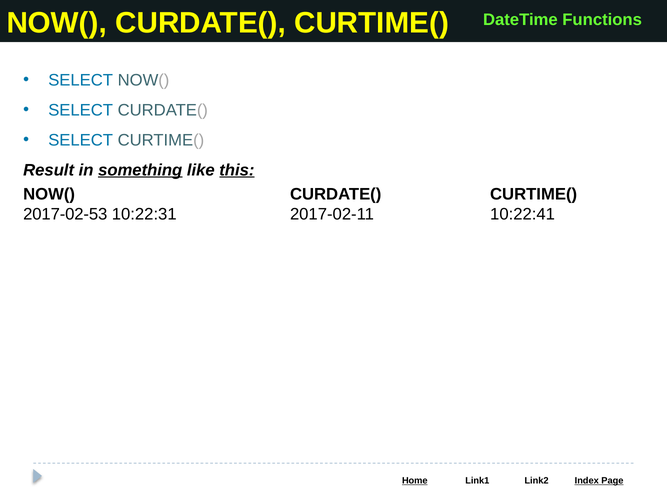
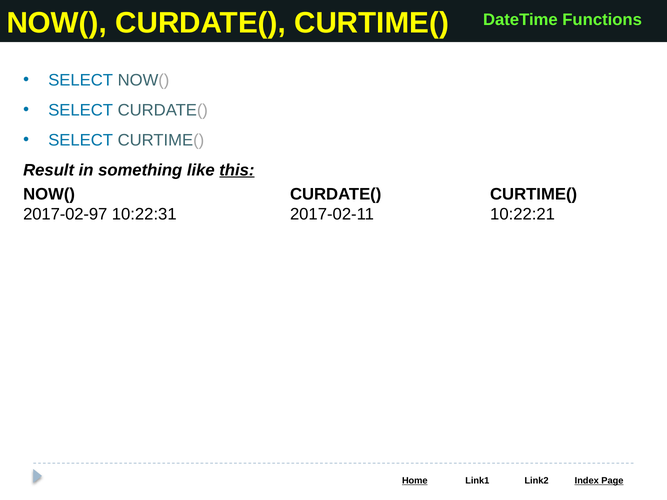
something underline: present -> none
2017-02-53: 2017-02-53 -> 2017-02-97
10:22:41: 10:22:41 -> 10:22:21
